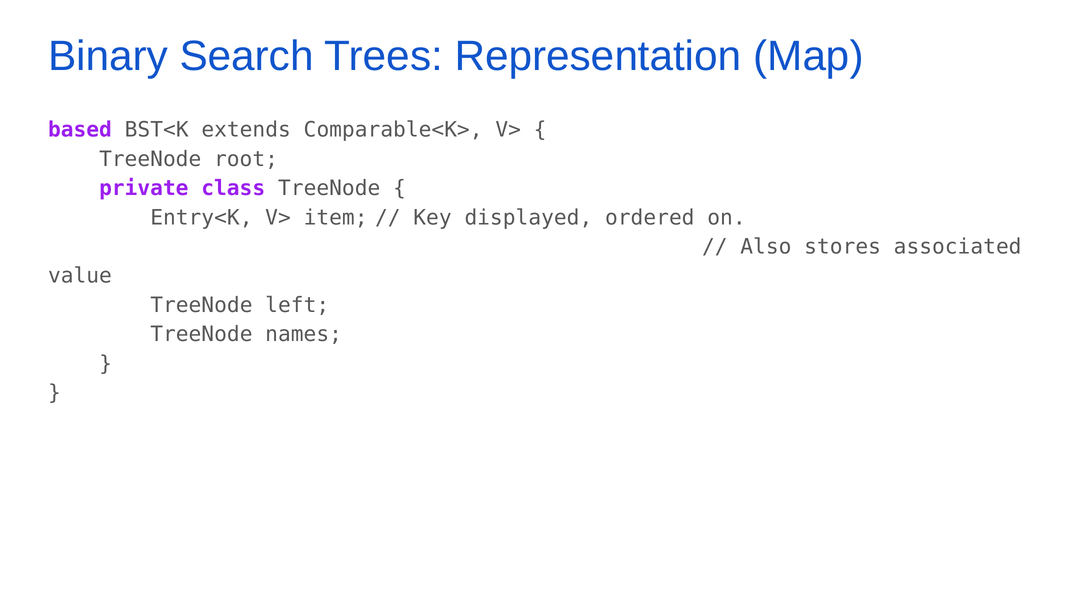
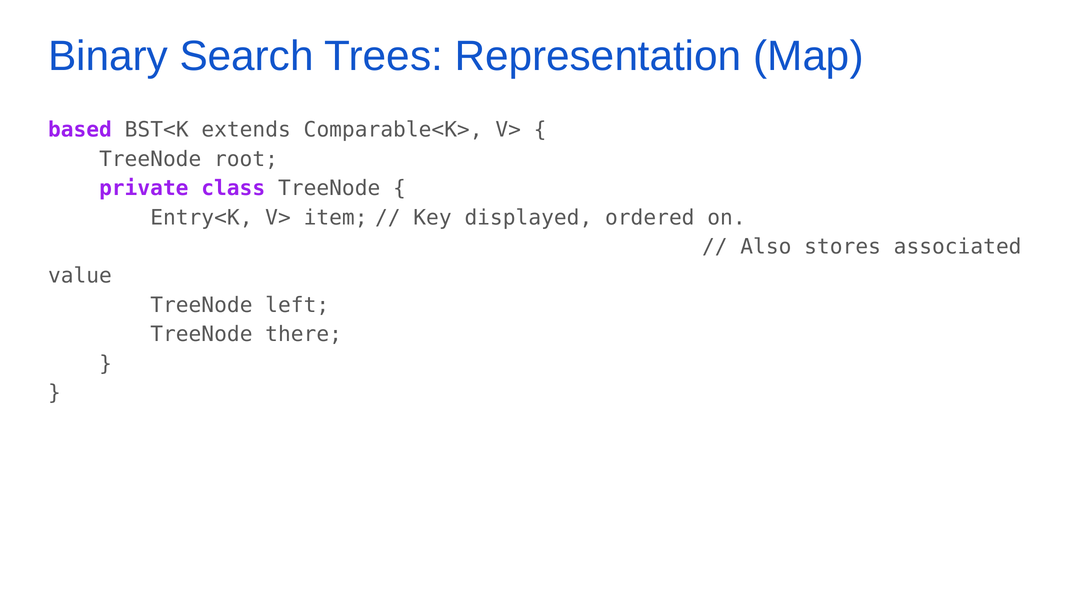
names: names -> there
